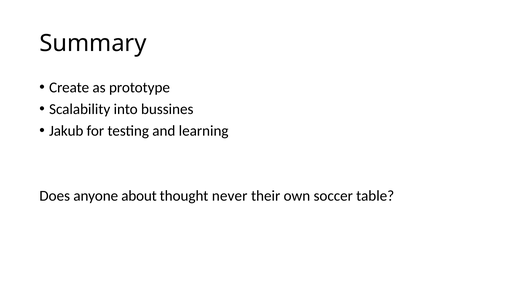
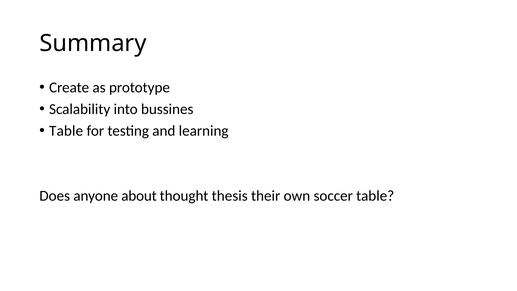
Jakub at (66, 131): Jakub -> Table
never: never -> thesis
